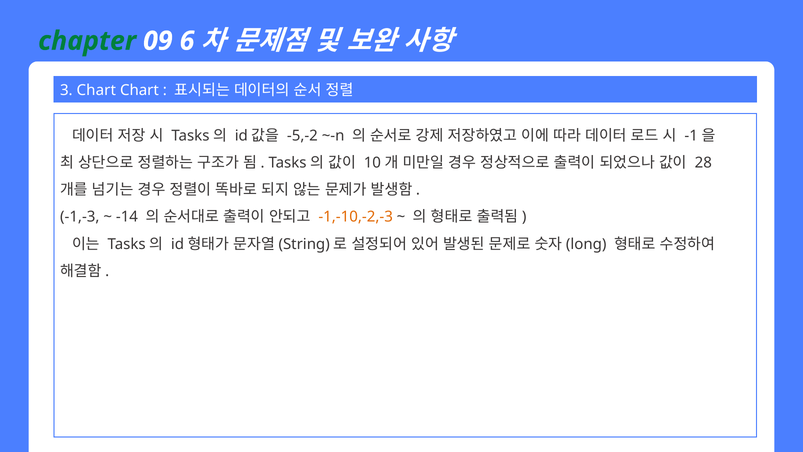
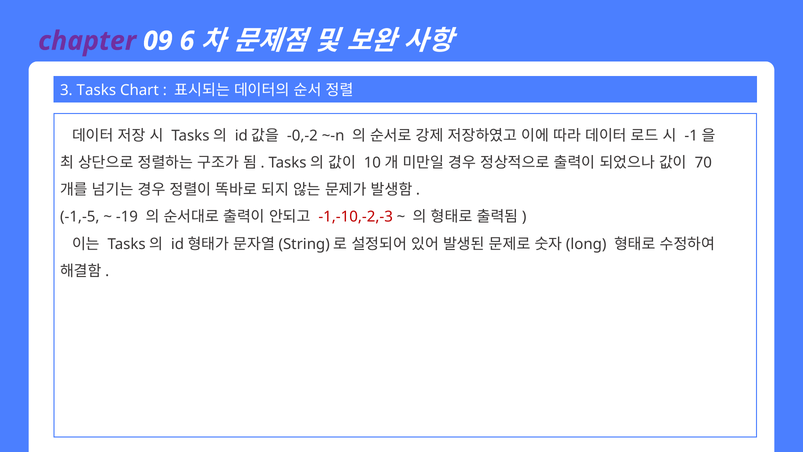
chapter colour: green -> purple
3 Chart: Chart -> Tasks
-5,-2: -5,-2 -> -0,-2
28: 28 -> 70
-1,-3: -1,-3 -> -1,-5
-14: -14 -> -19
-1,-10,-2,-3 colour: orange -> red
